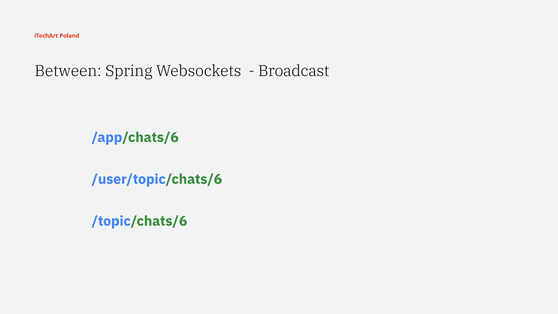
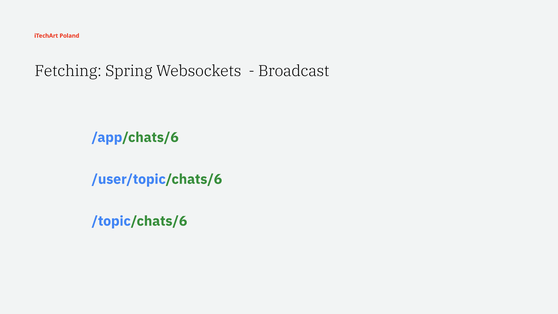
Between: Between -> Fetching
